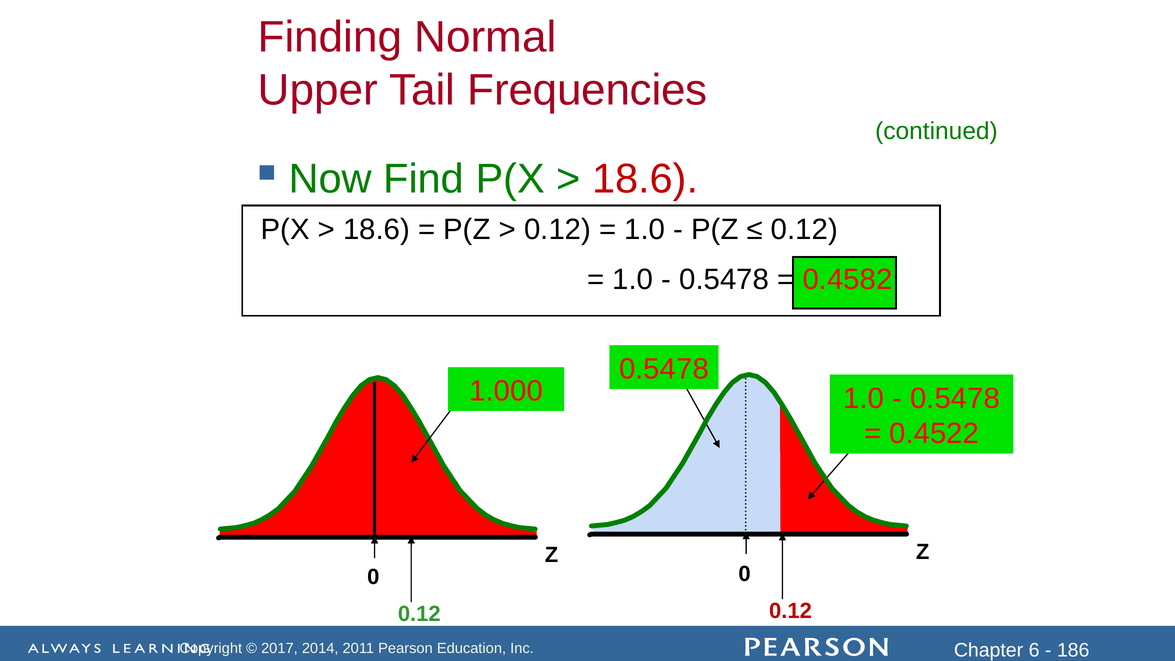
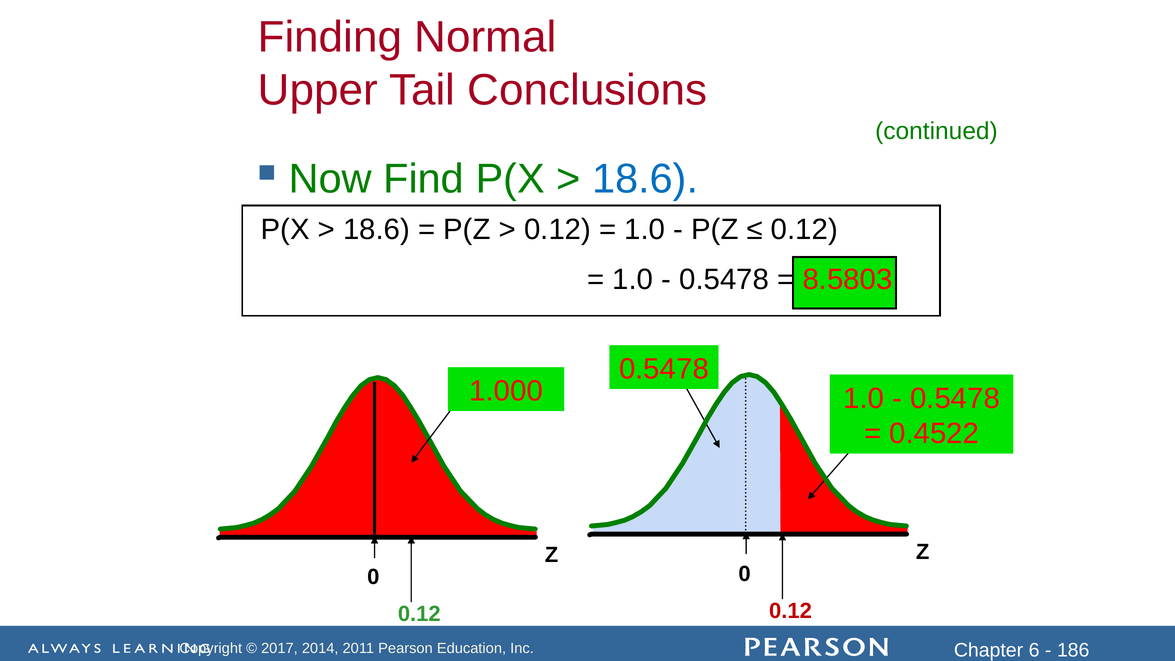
Frequencies: Frequencies -> Conclusions
18.6 at (645, 179) colour: red -> blue
0.4582: 0.4582 -> 8.5803
